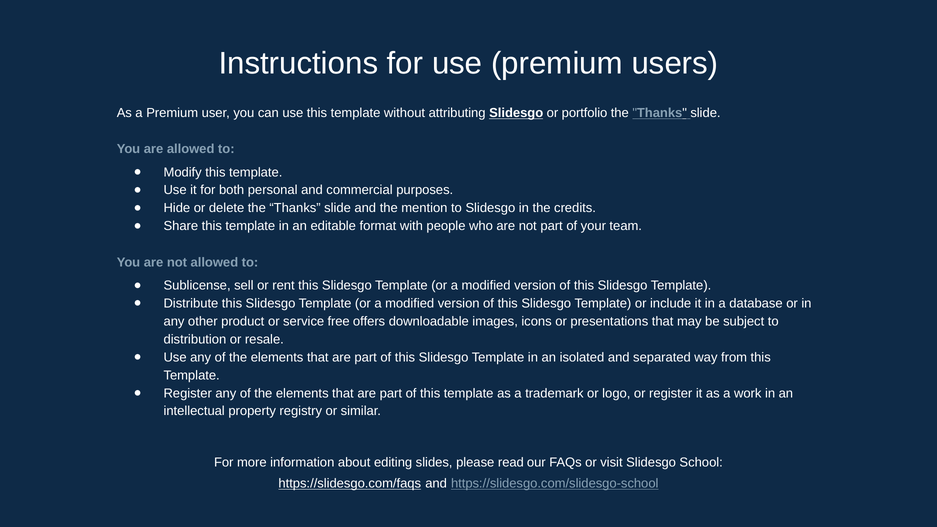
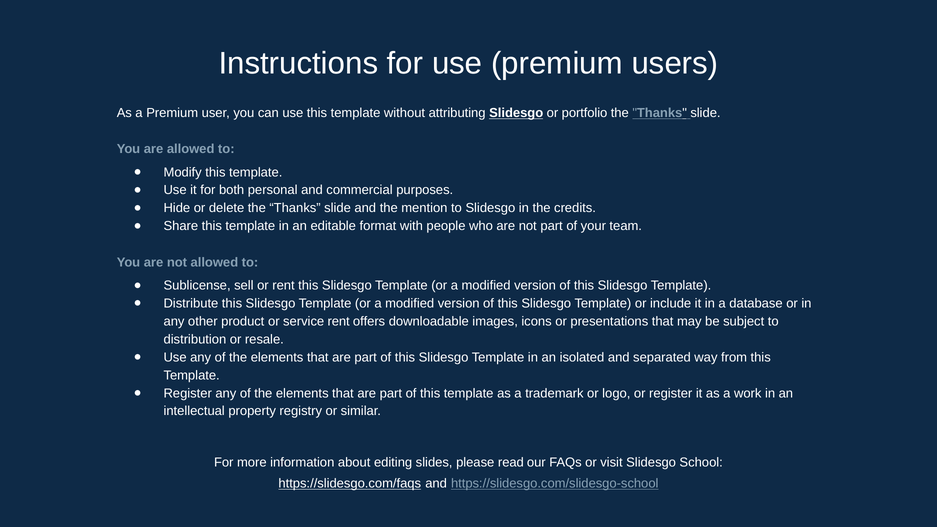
service free: free -> rent
